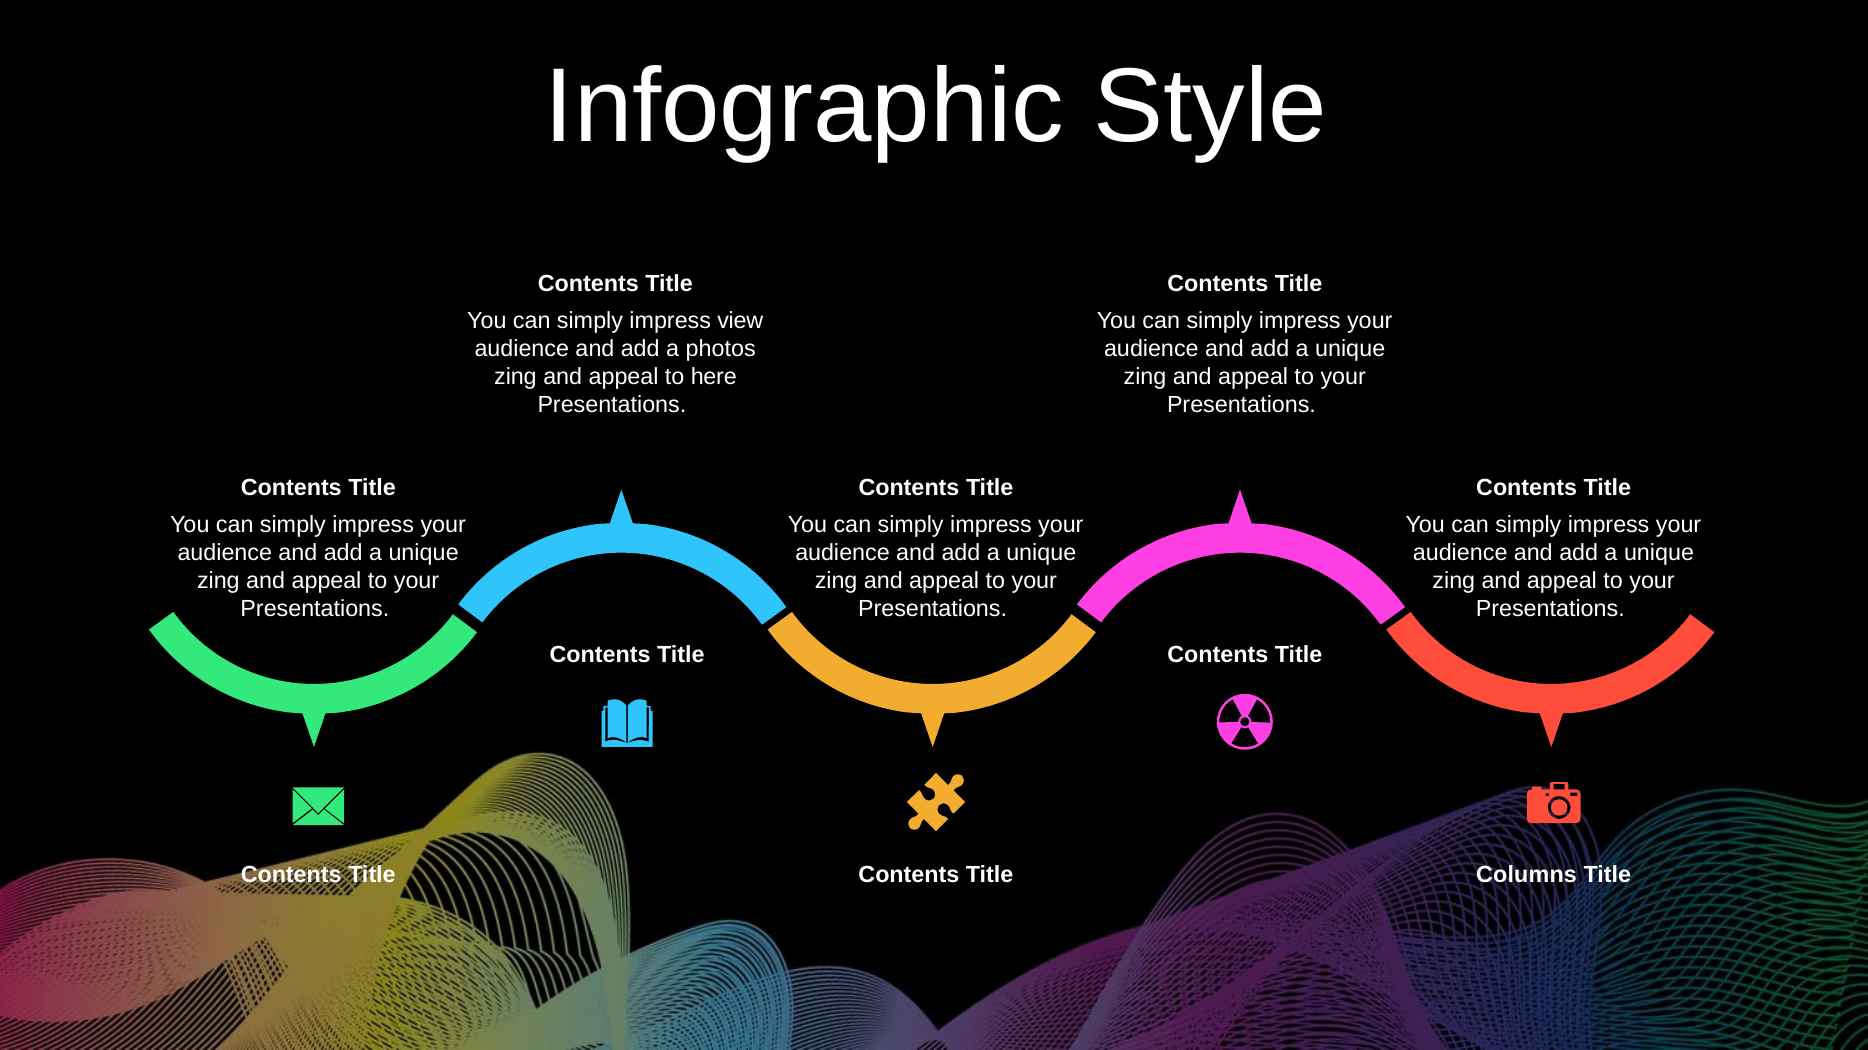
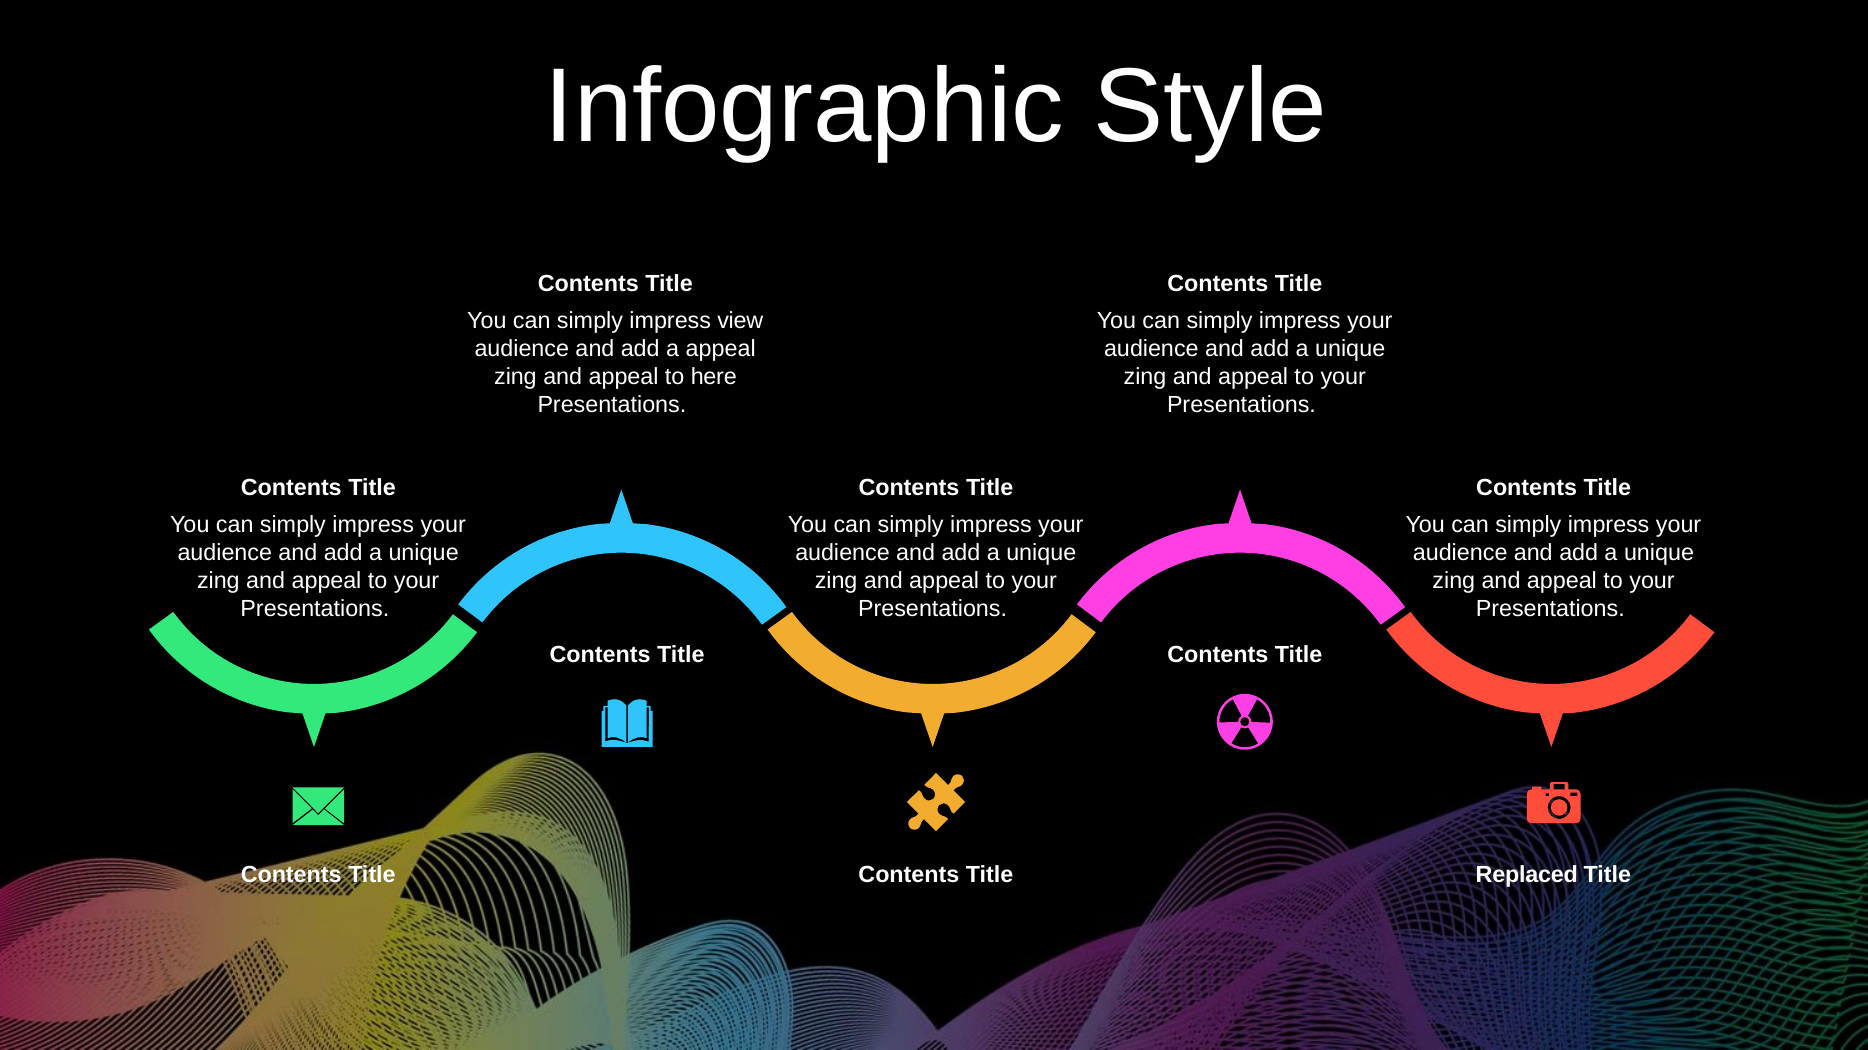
a photos: photos -> appeal
Columns: Columns -> Replaced
